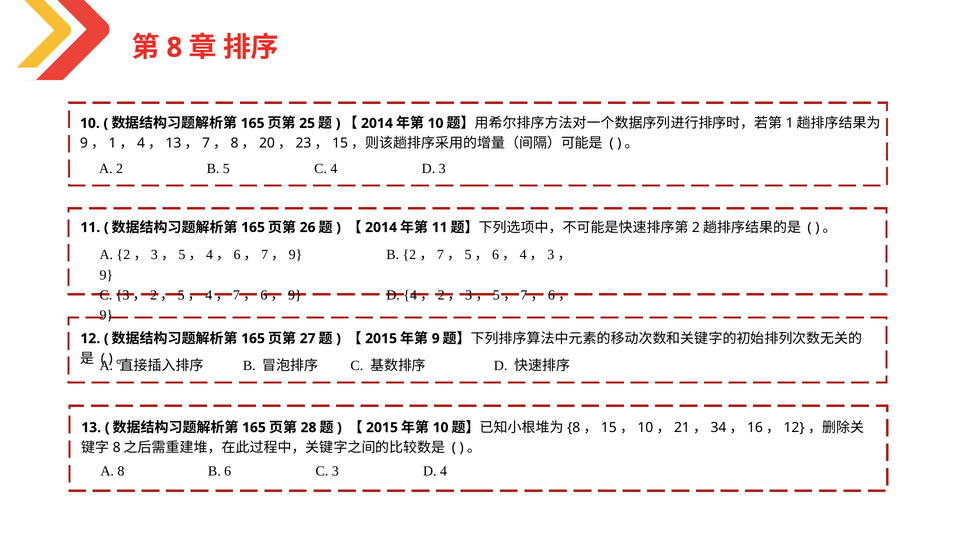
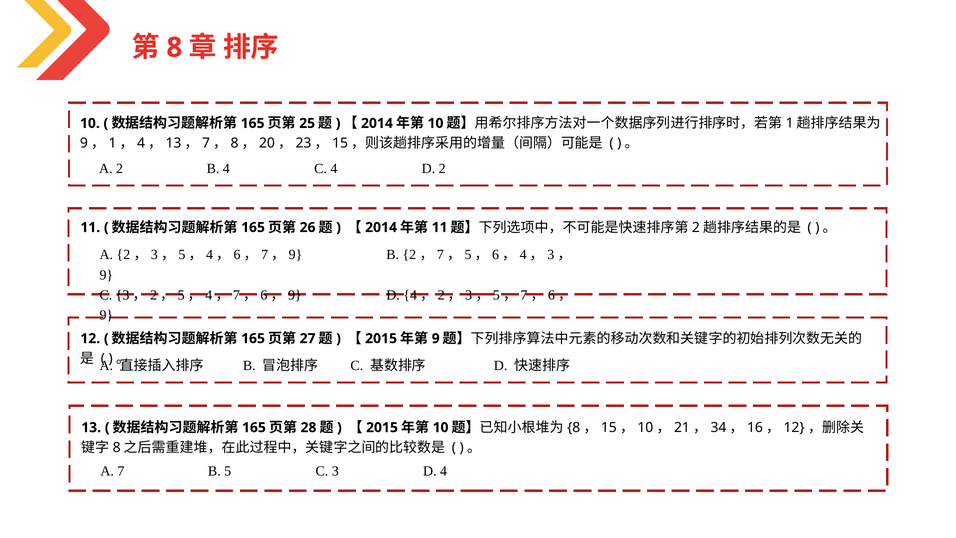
B 5: 5 -> 4
D 3: 3 -> 2
A 8: 8 -> 7
6: 6 -> 5
